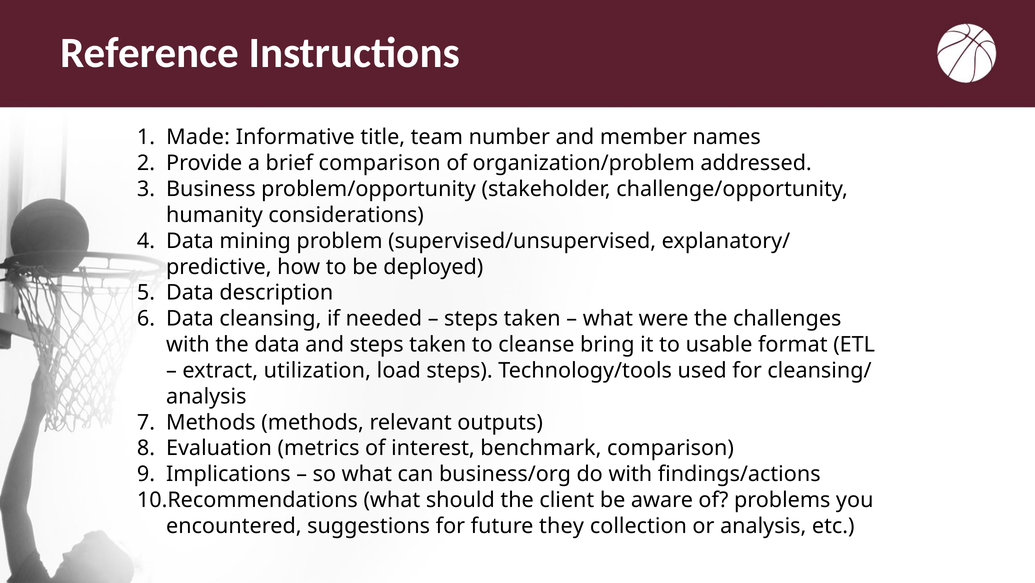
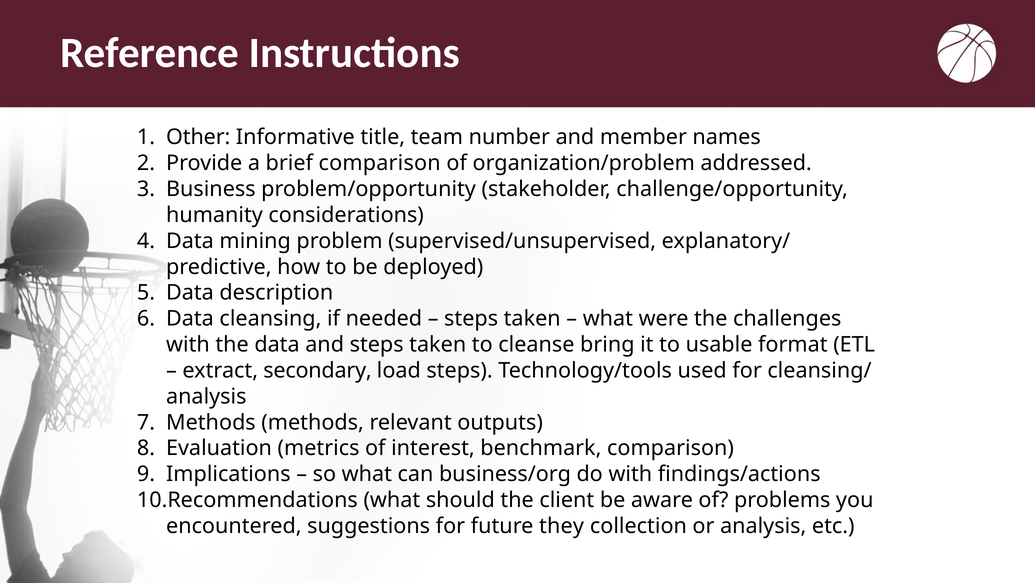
Made: Made -> Other
utilization: utilization -> secondary
